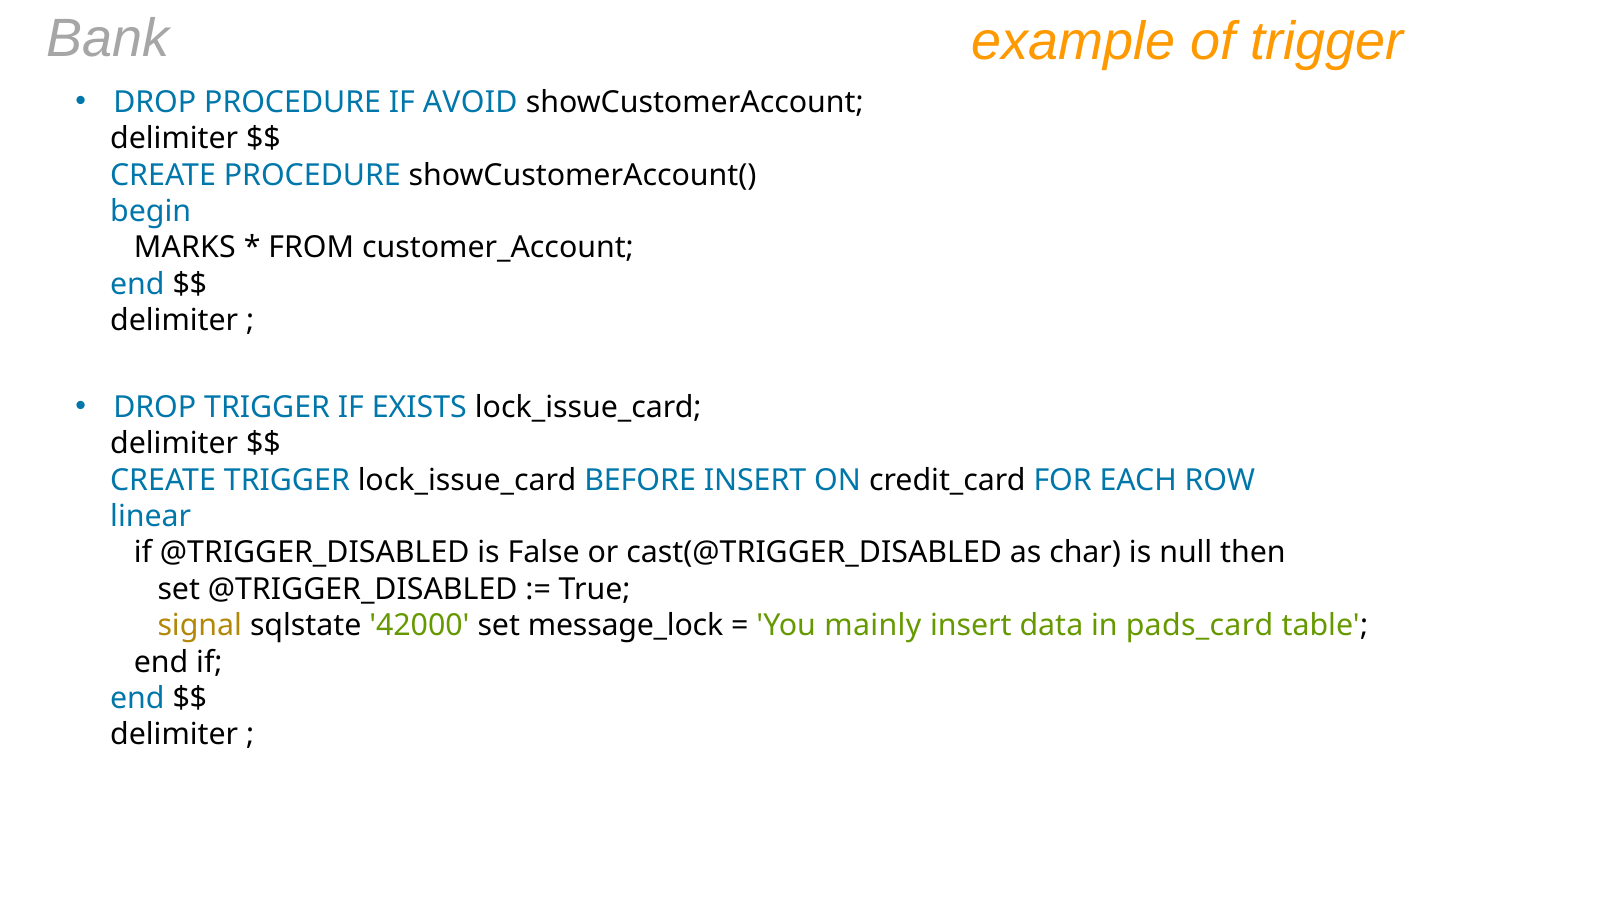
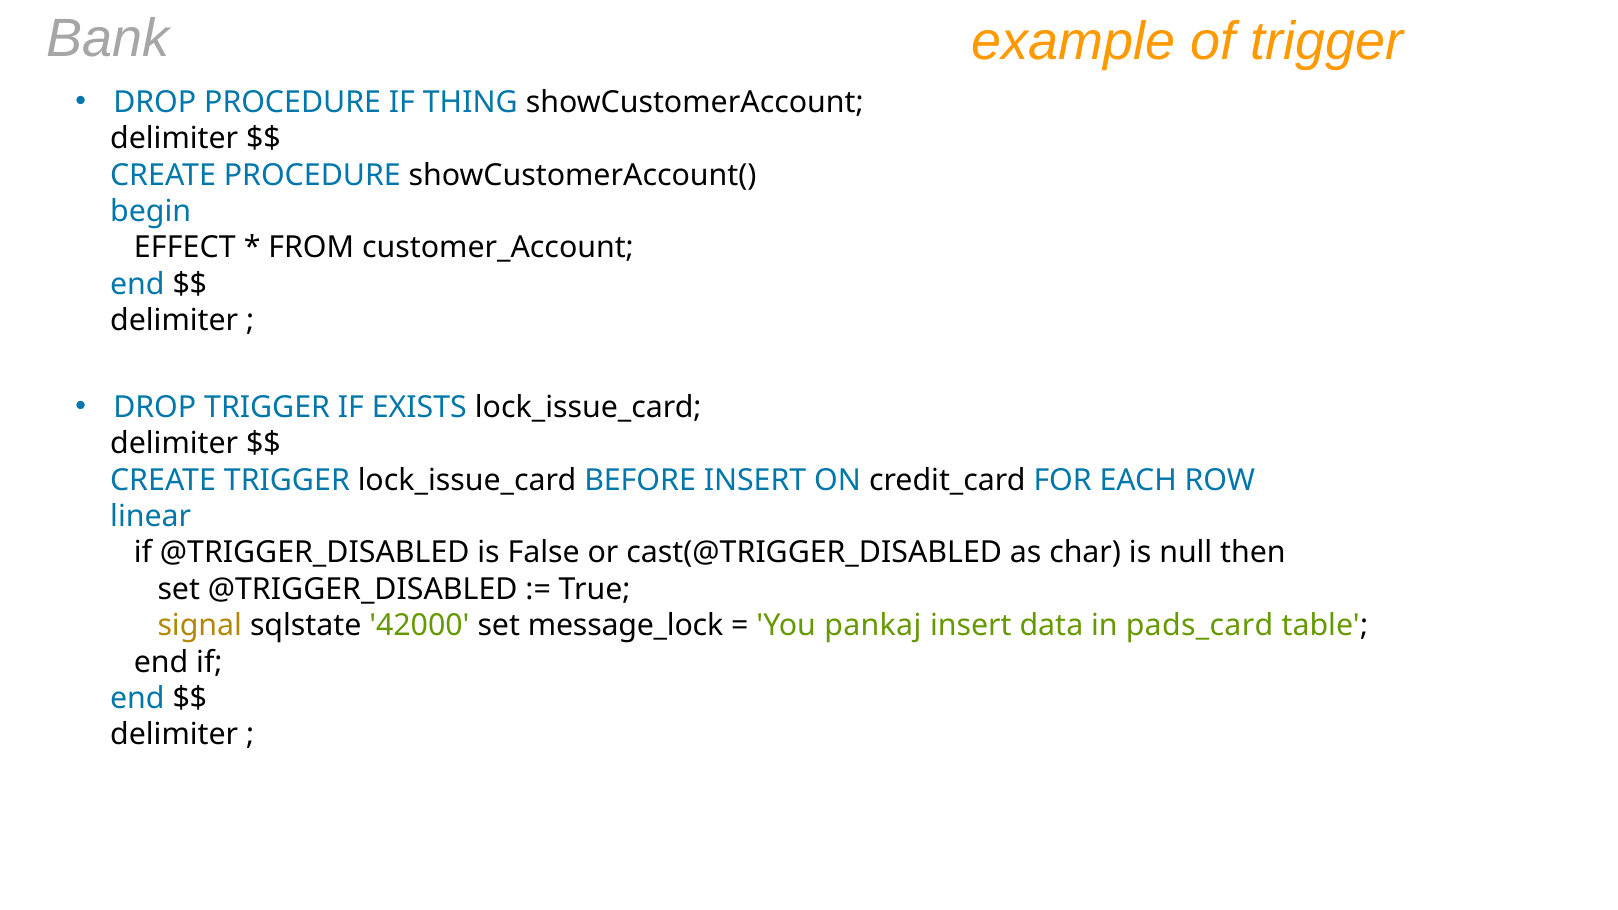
AVOID: AVOID -> THING
MARKS: MARKS -> EFFECT
mainly: mainly -> pankaj
